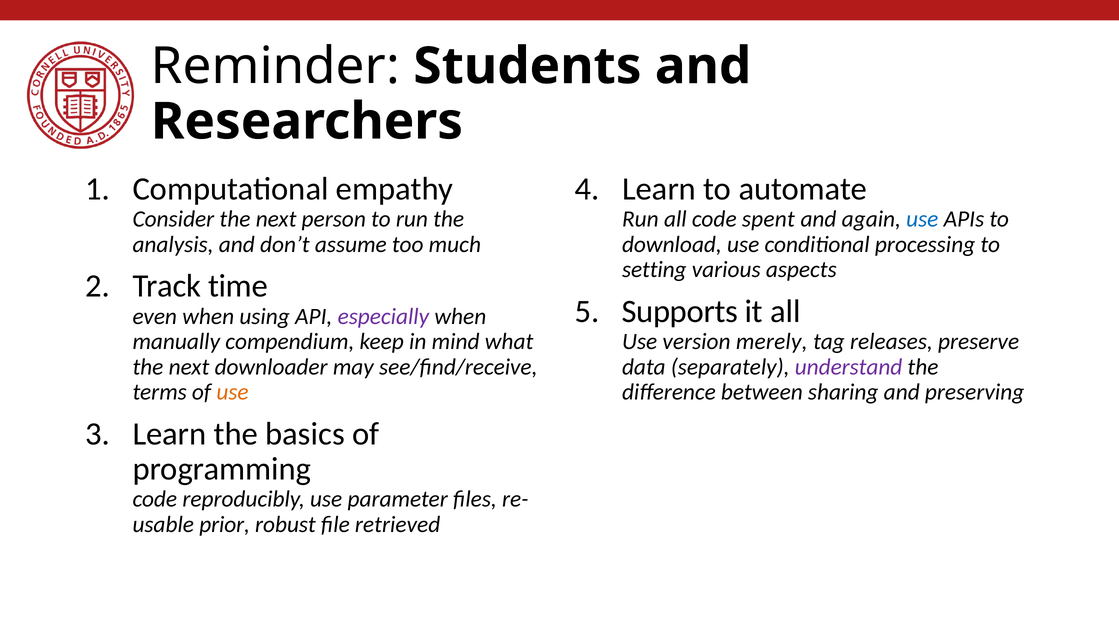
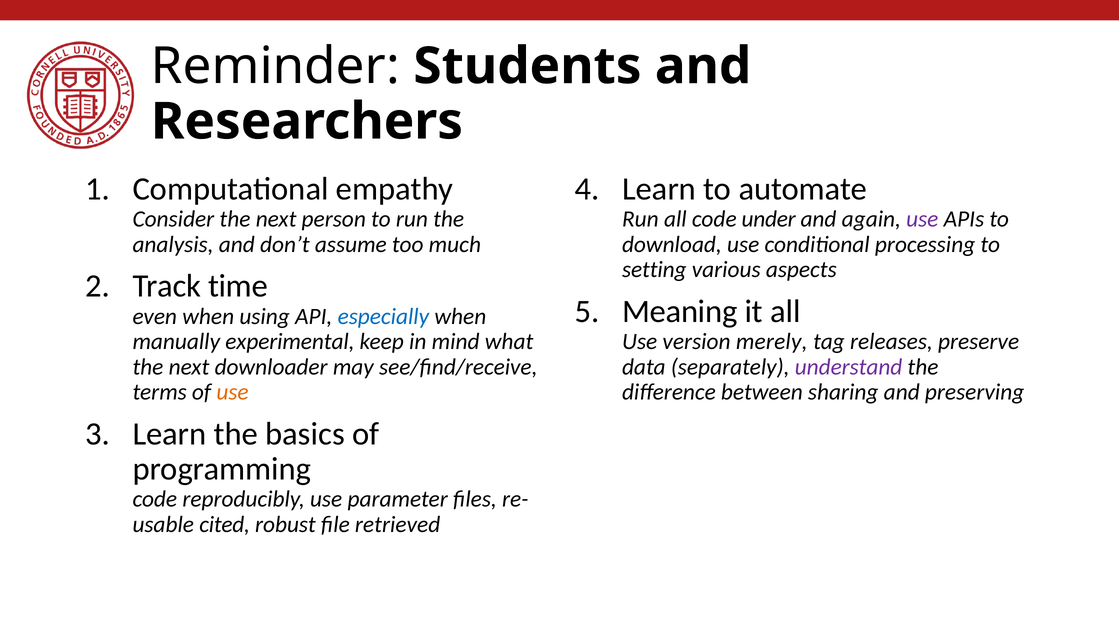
spent: spent -> under
use at (922, 219) colour: blue -> purple
Supports: Supports -> Meaning
especially colour: purple -> blue
compendium: compendium -> experimental
prior: prior -> cited
